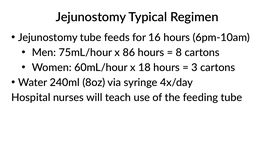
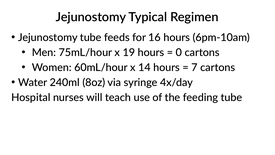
86: 86 -> 19
8: 8 -> 0
18: 18 -> 14
3: 3 -> 7
